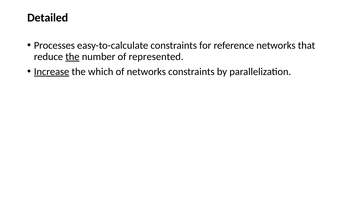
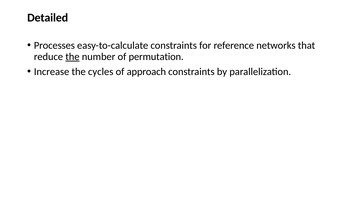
represented: represented -> permutation
Increase underline: present -> none
which: which -> cycles
of networks: networks -> approach
